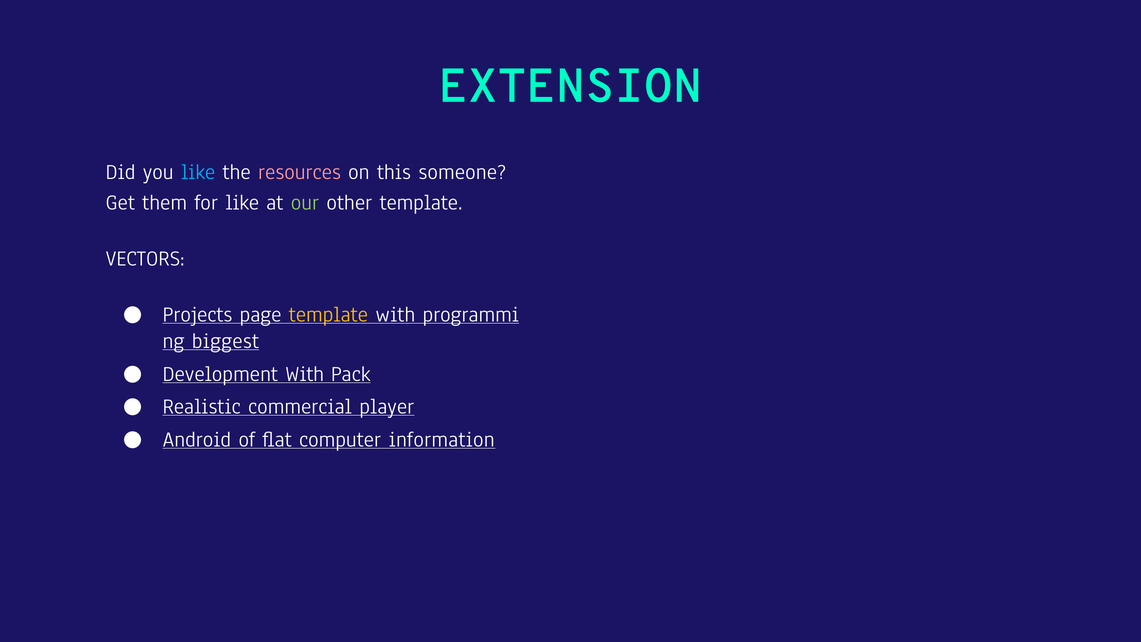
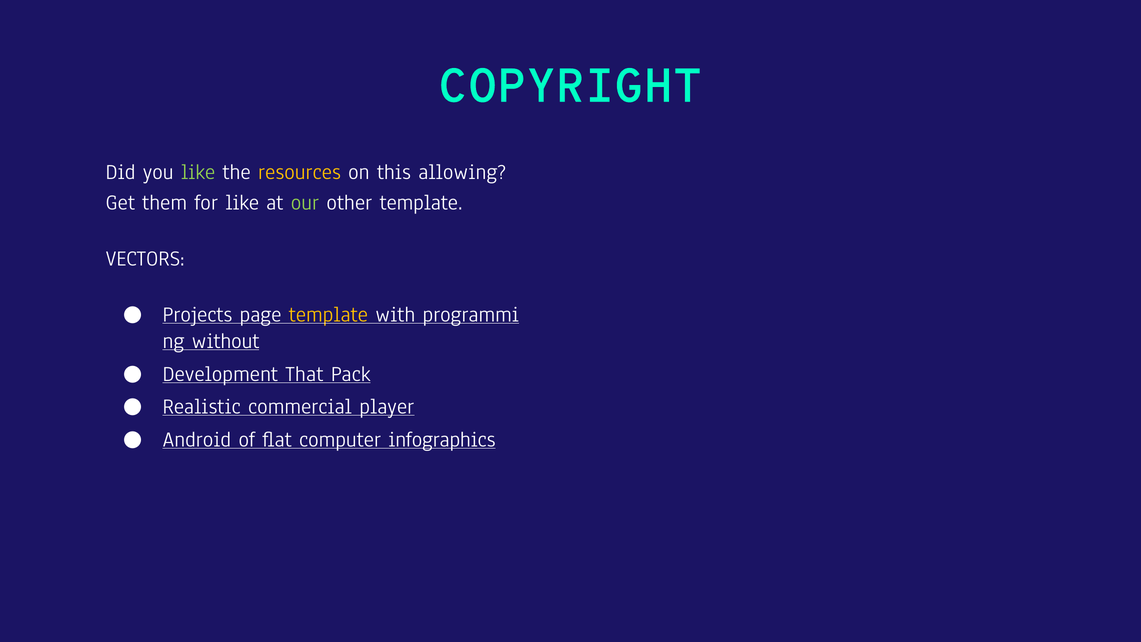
EXTENSION: EXTENSION -> COPYRIGHT
like at (198, 172) colour: light blue -> light green
resources colour: pink -> yellow
someone: someone -> allowing
biggest: biggest -> without
Development With: With -> That
information: information -> infographics
